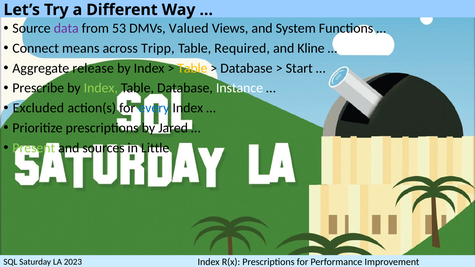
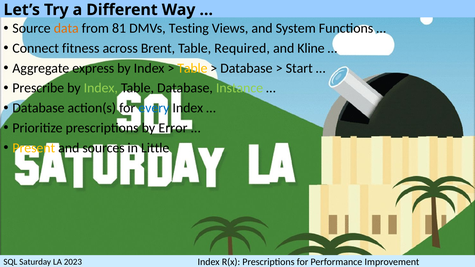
data colour: purple -> orange
53: 53 -> 81
Valued: Valued -> Testing
means: means -> fitness
Tripp: Tripp -> Brent
release: release -> express
Instance colour: white -> light green
Excluded at (38, 108): Excluded -> Database
Jared: Jared -> Error
Present colour: light green -> yellow
